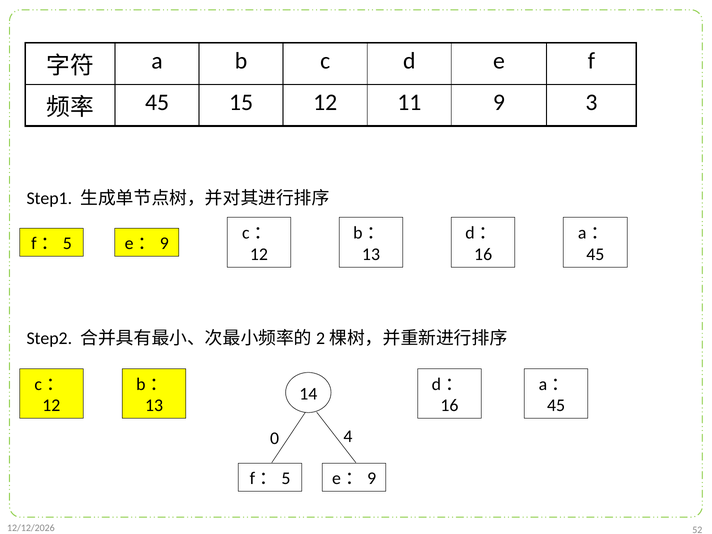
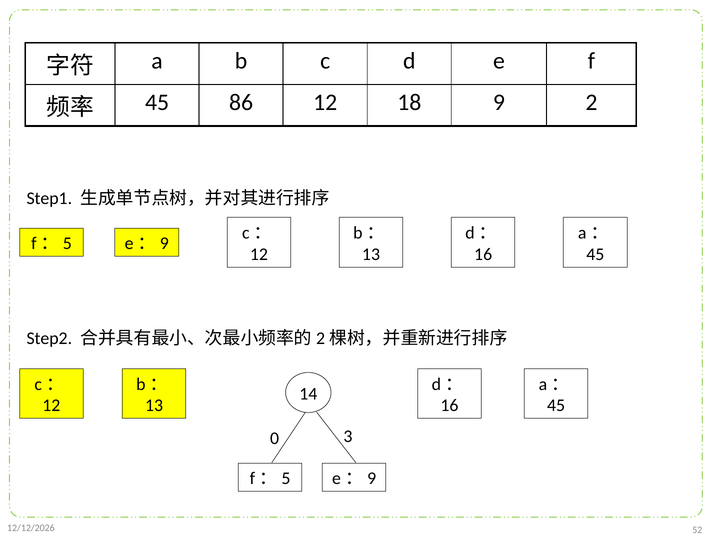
15: 15 -> 86
11: 11 -> 18
3: 3 -> 2
4: 4 -> 3
